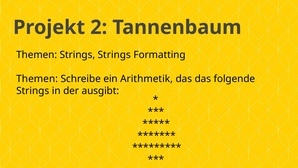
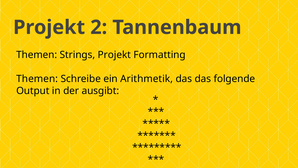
Strings Strings: Strings -> Projekt
Strings at (33, 91): Strings -> Output
